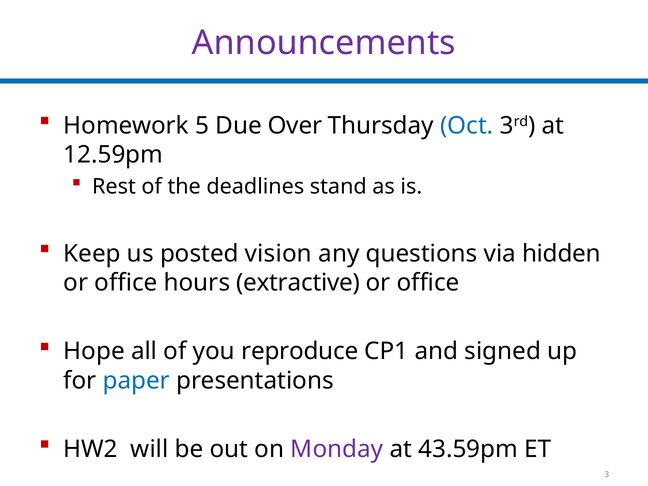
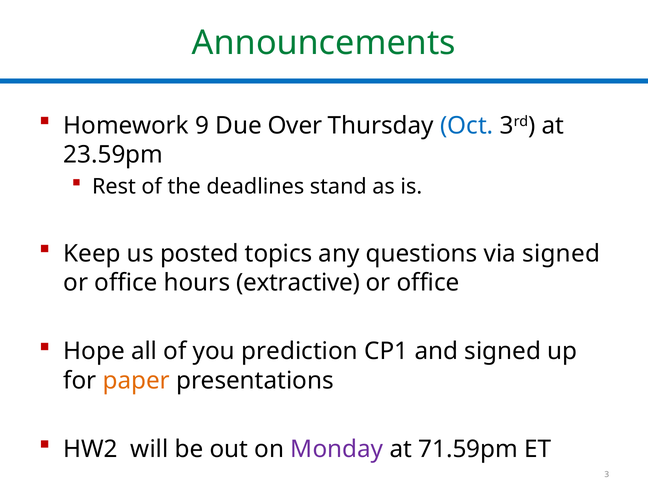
Announcements colour: purple -> green
5: 5 -> 9
12.59pm: 12.59pm -> 23.59pm
vision: vision -> topics
via hidden: hidden -> signed
reproduce: reproduce -> prediction
paper colour: blue -> orange
43.59pm: 43.59pm -> 71.59pm
